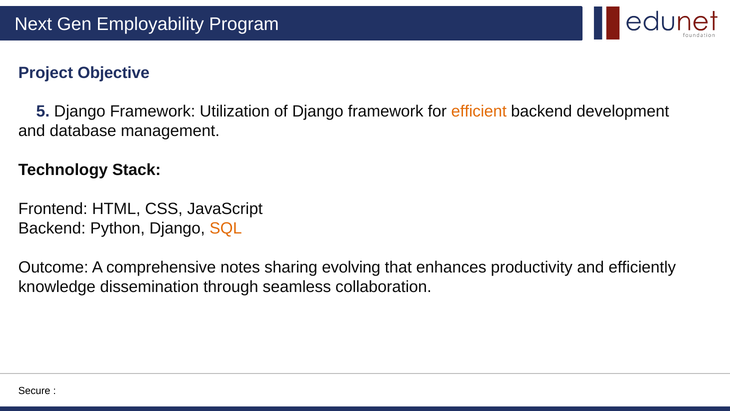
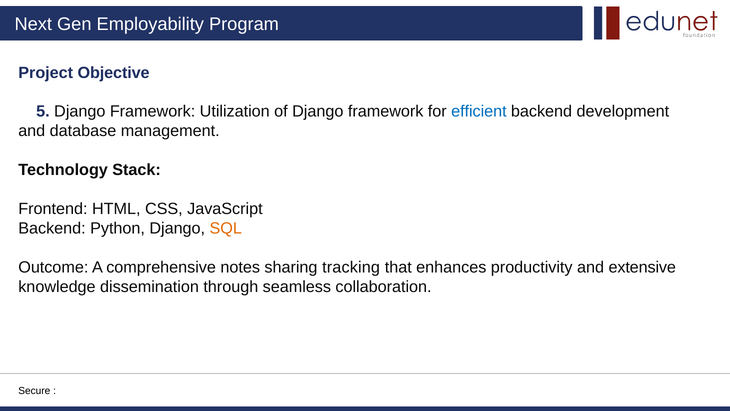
efficient colour: orange -> blue
evolving: evolving -> tracking
efficiently: efficiently -> extensive
